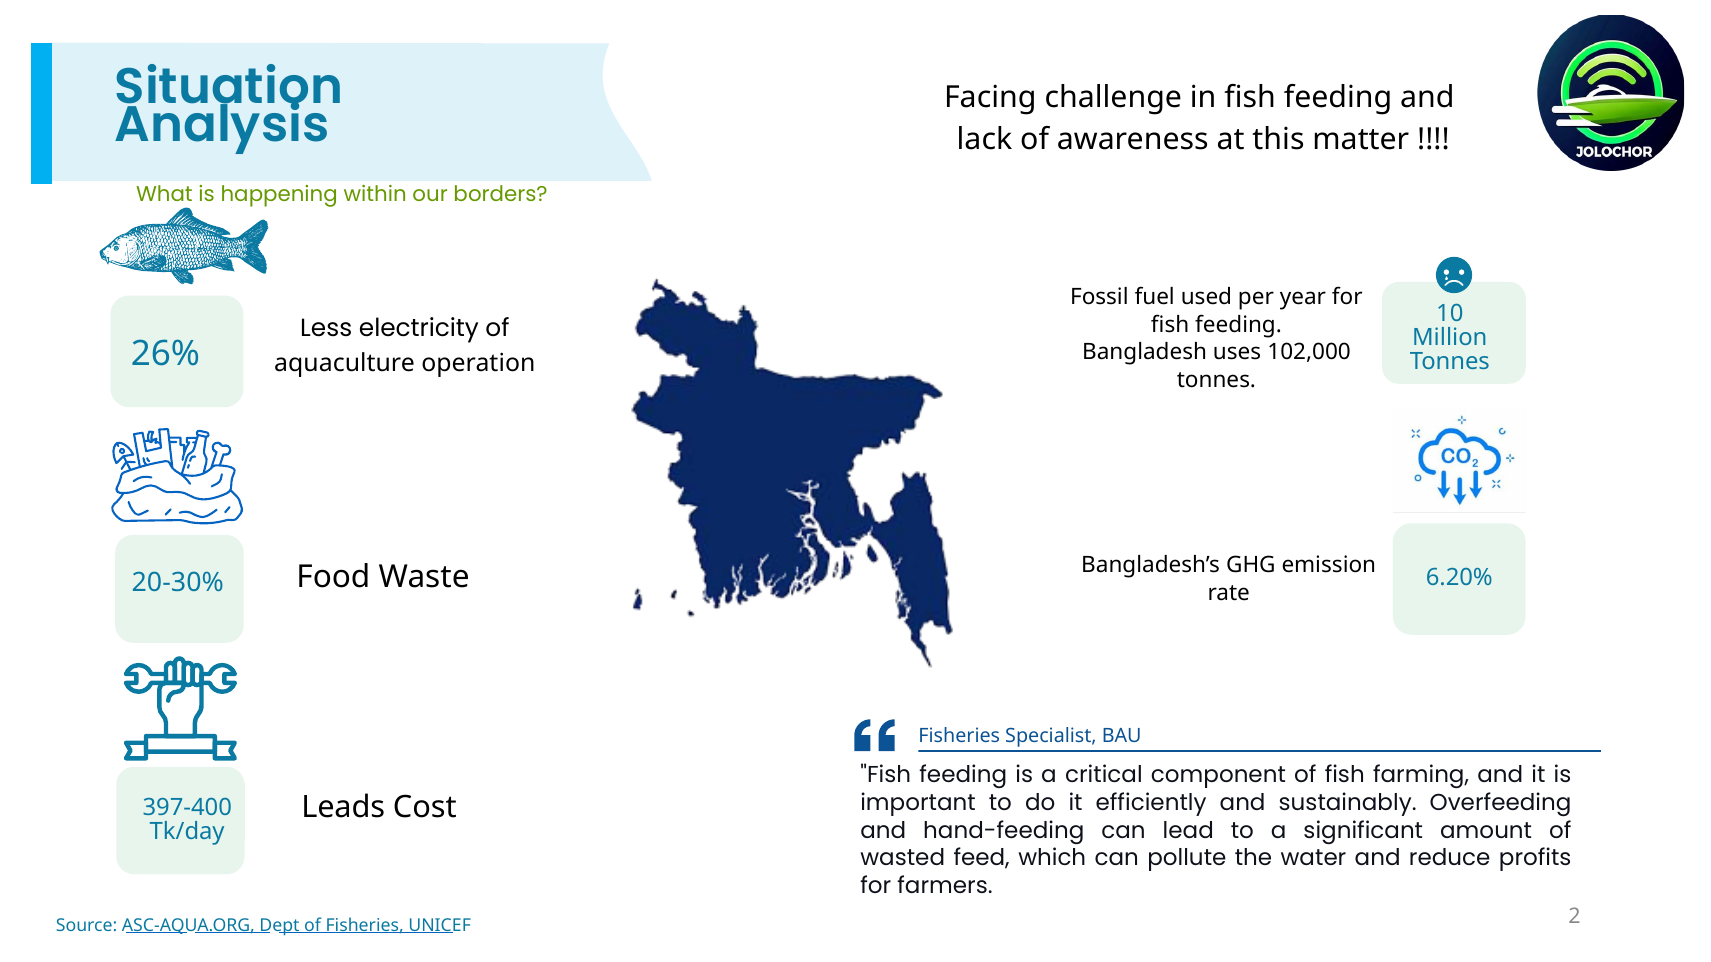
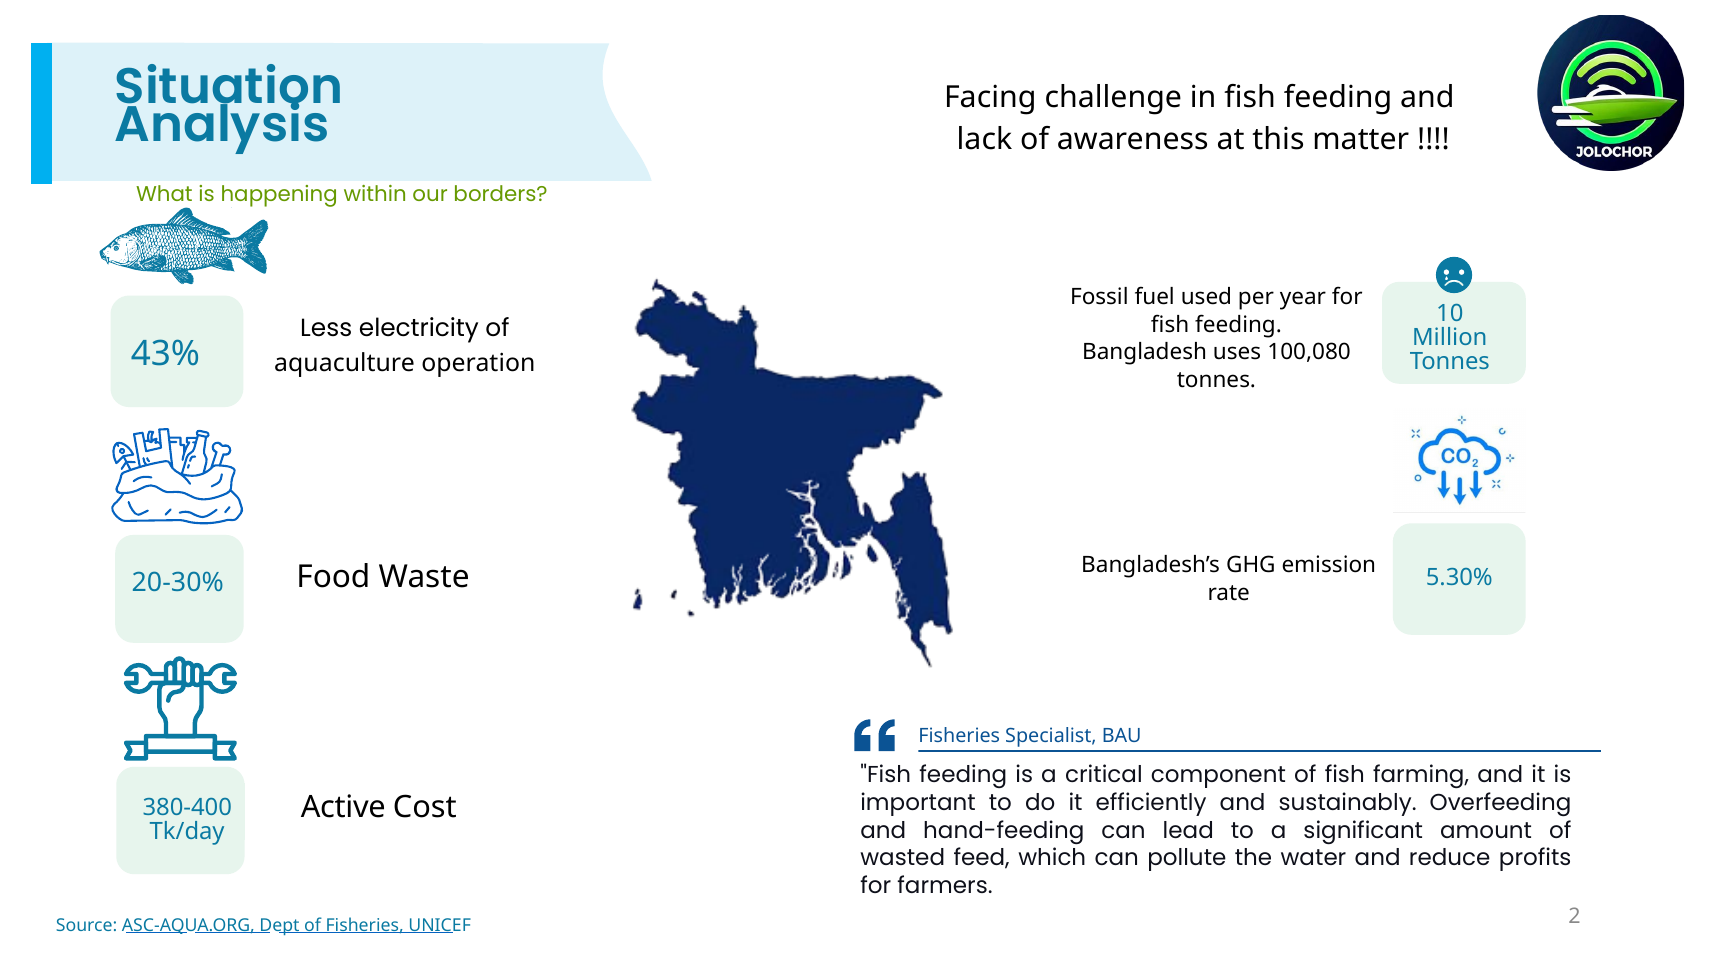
26%: 26% -> 43%
102,000: 102,000 -> 100,080
6.20%: 6.20% -> 5.30%
Leads: Leads -> Active
397-400: 397-400 -> 380-400
